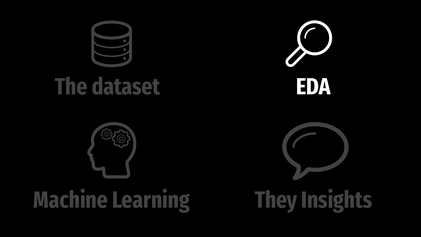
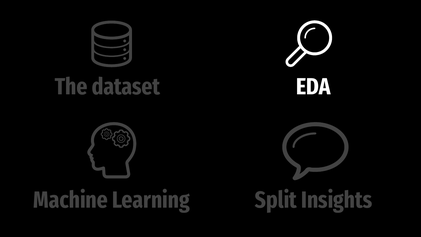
They: They -> Split
